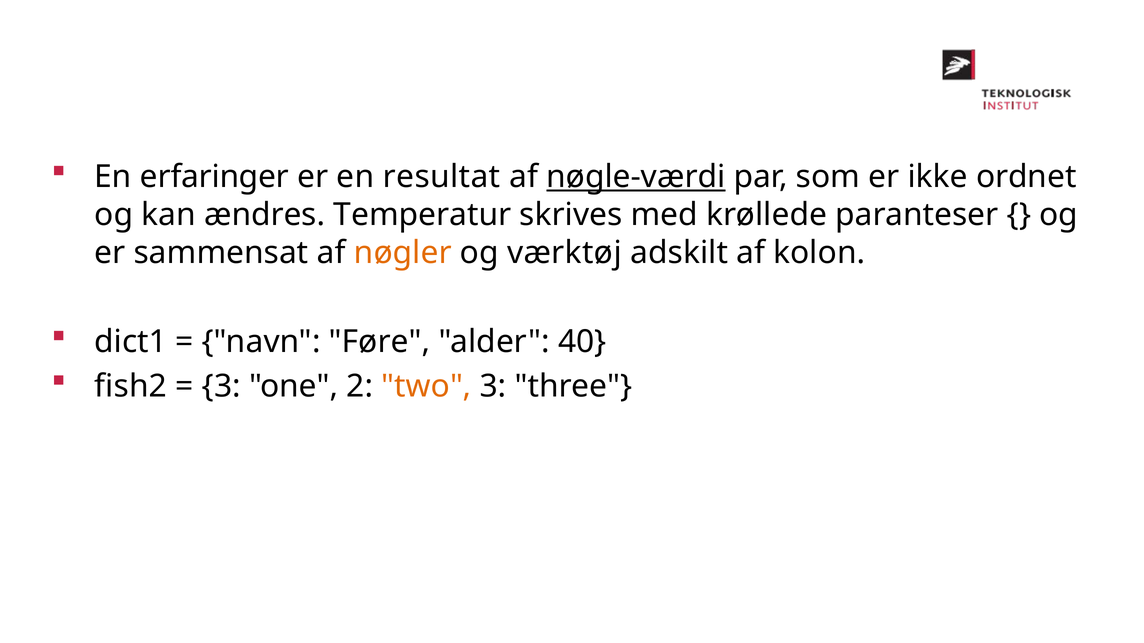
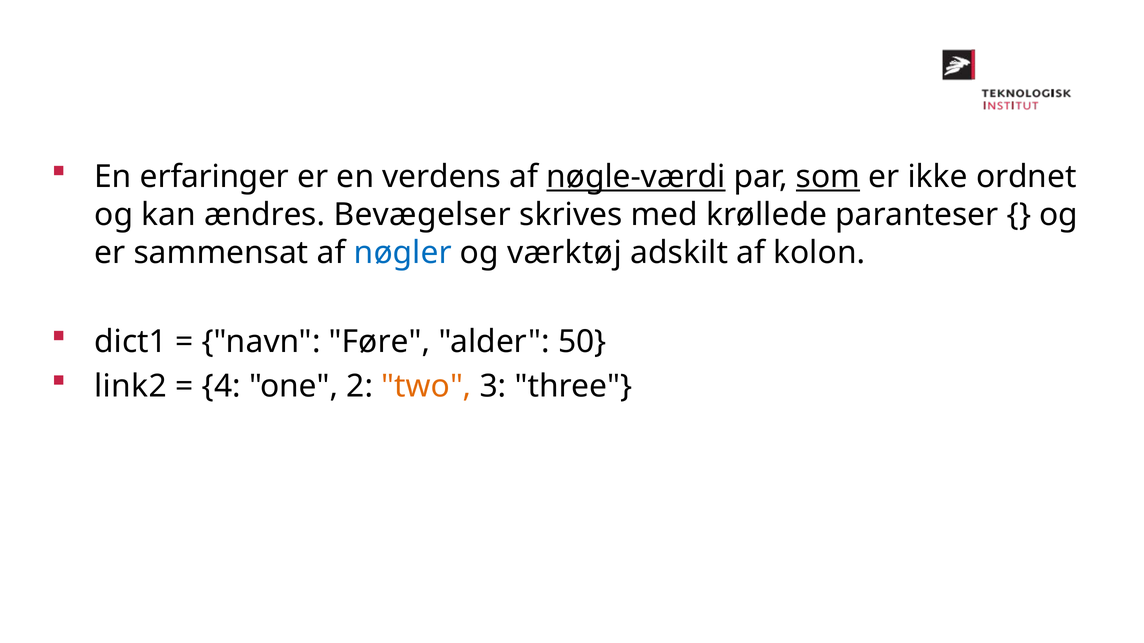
resultat: resultat -> verdens
som underline: none -> present
Temperatur: Temperatur -> Bevægelser
nøgler colour: orange -> blue
40: 40 -> 50
fish2: fish2 -> link2
3 at (221, 387): 3 -> 4
